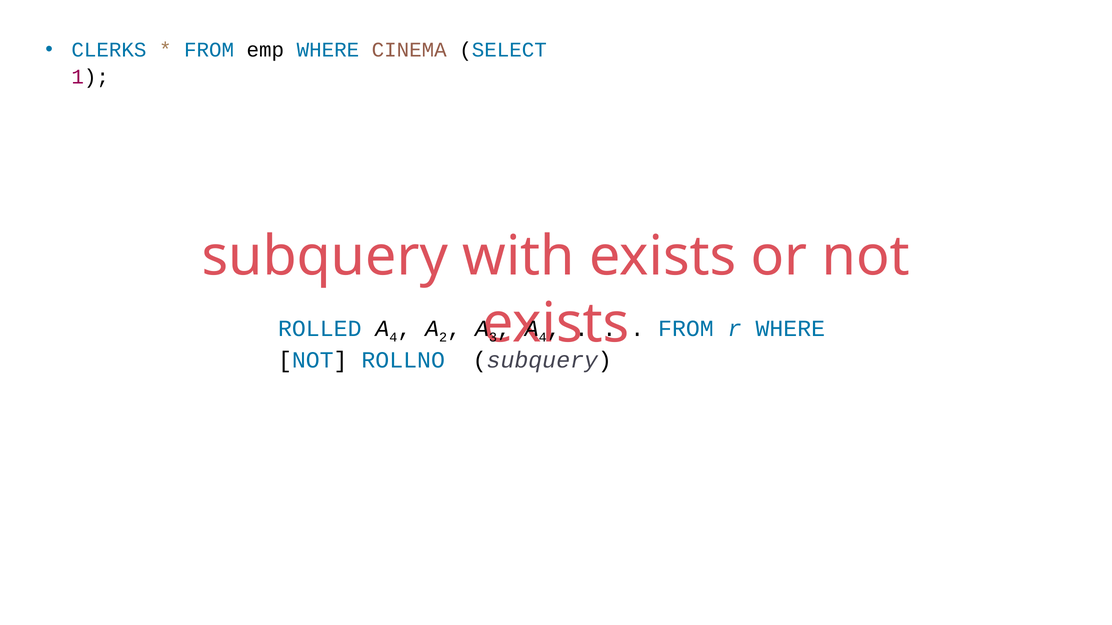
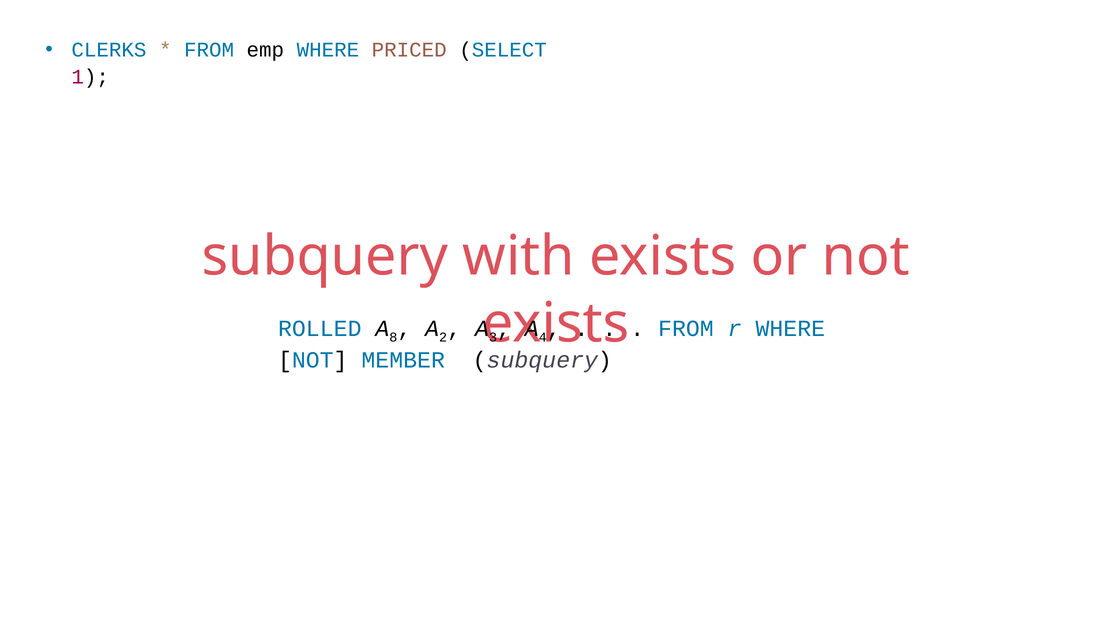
CINEMA: CINEMA -> PRICED
4 at (393, 338): 4 -> 8
ROLLNO: ROLLNO -> MEMBER
